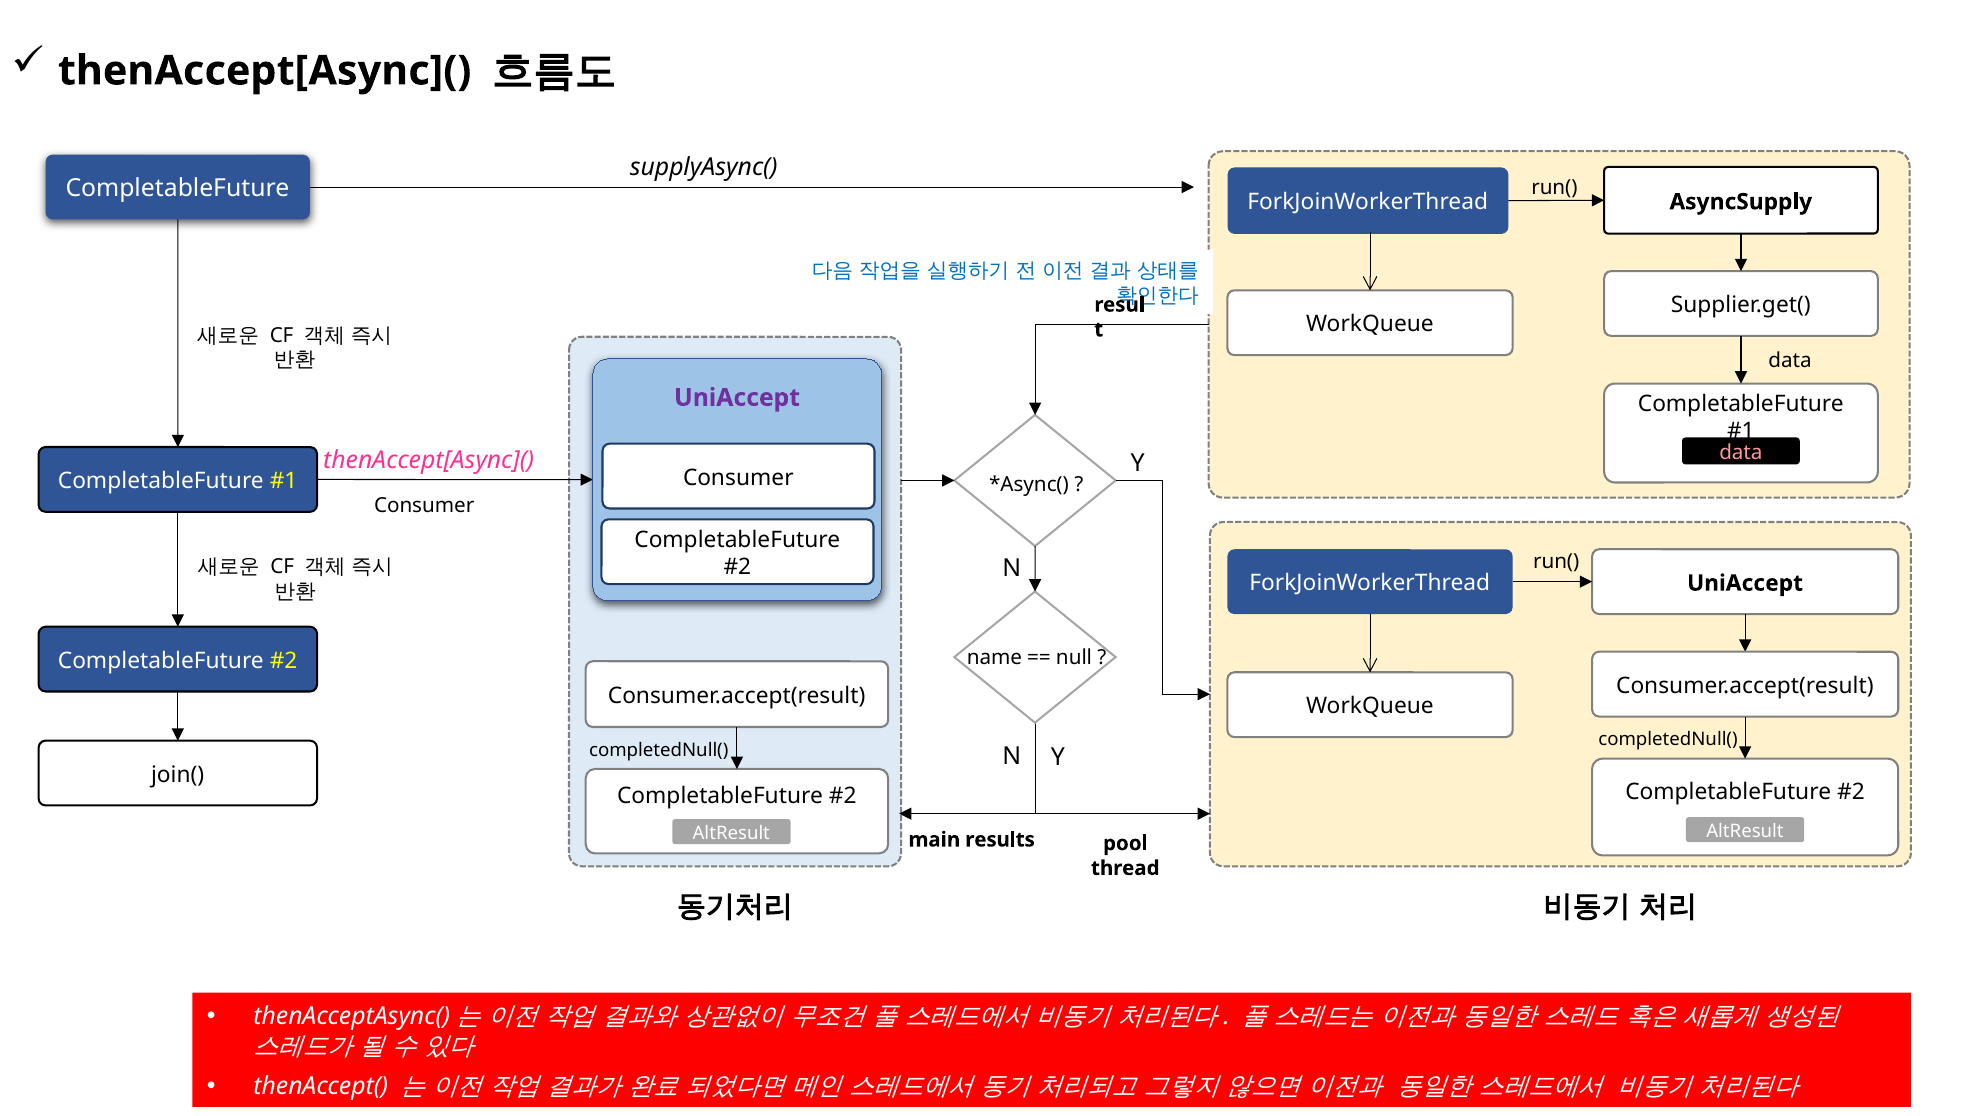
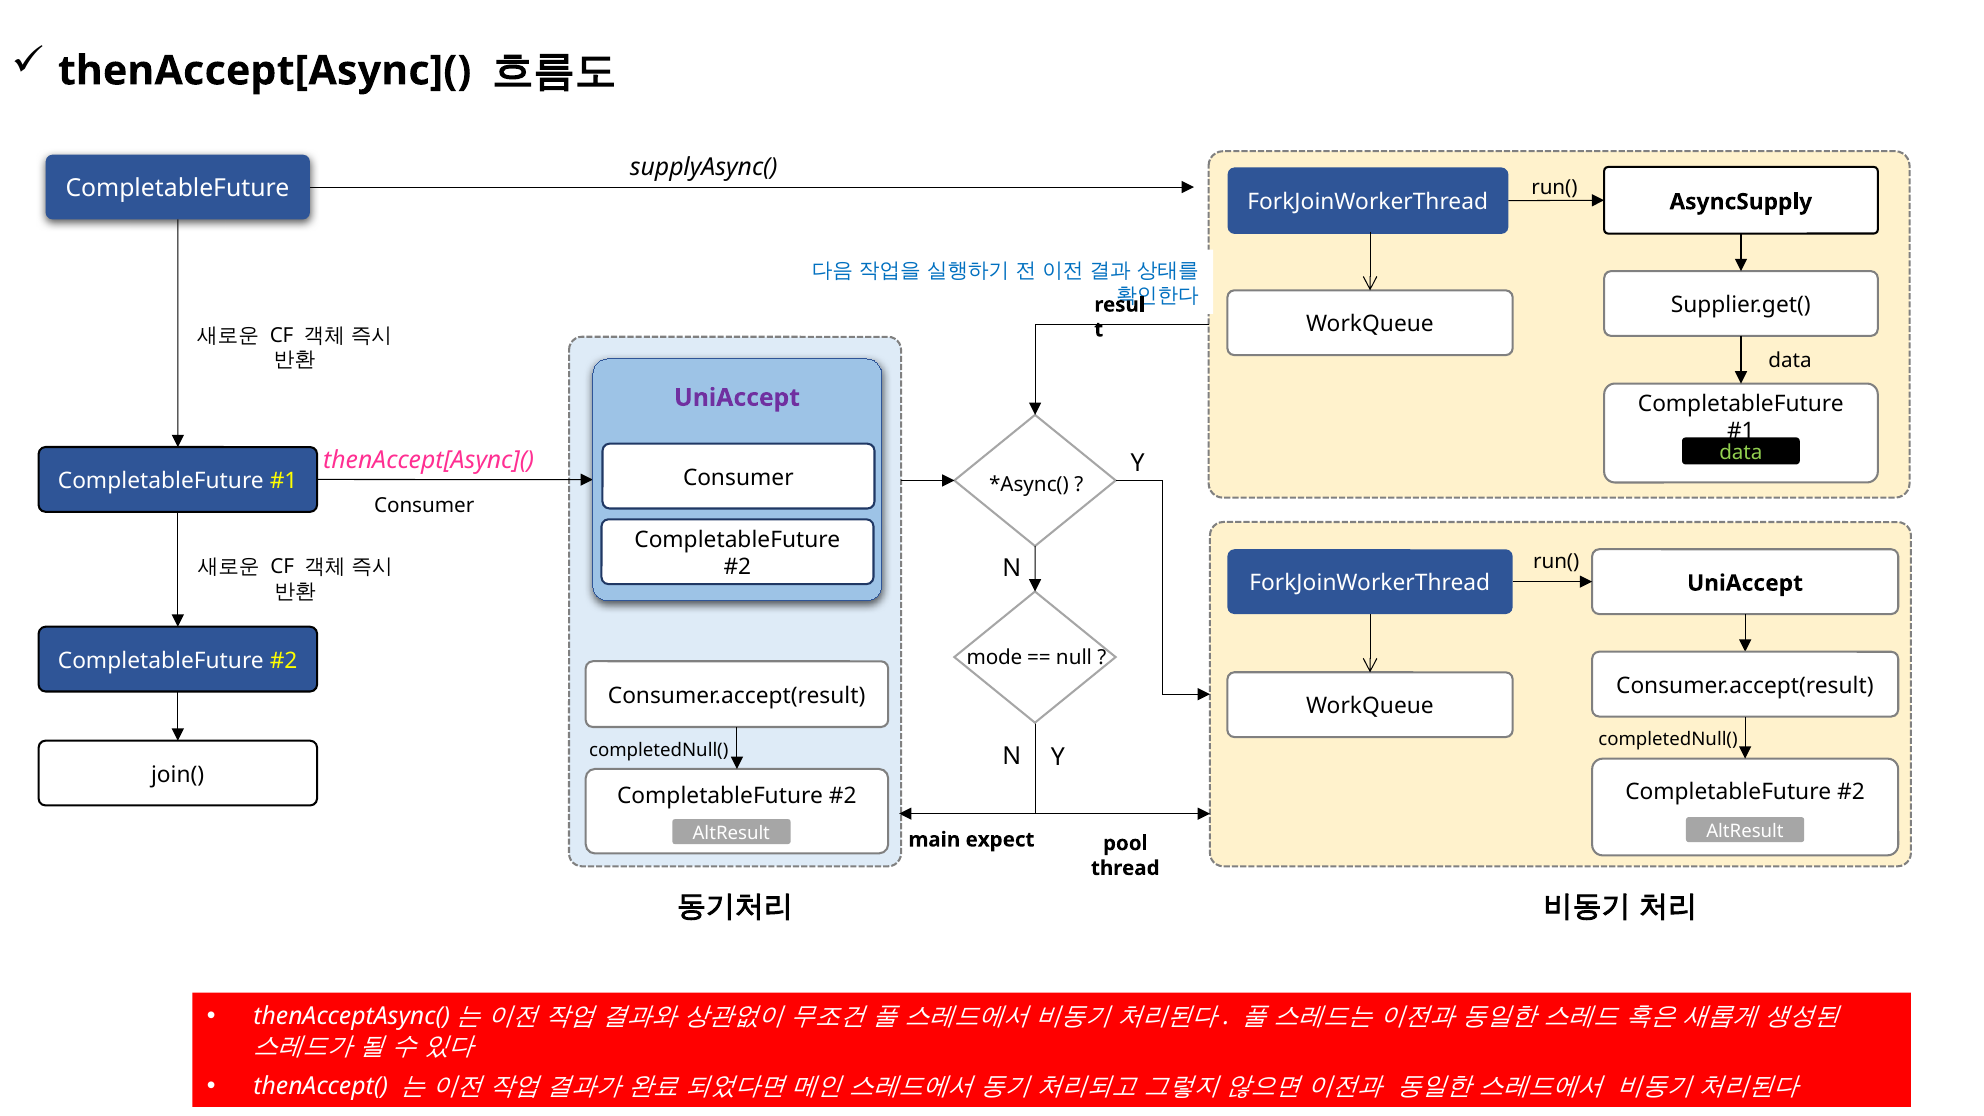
data at (1741, 452) colour: pink -> light green
name: name -> mode
results: results -> expect
